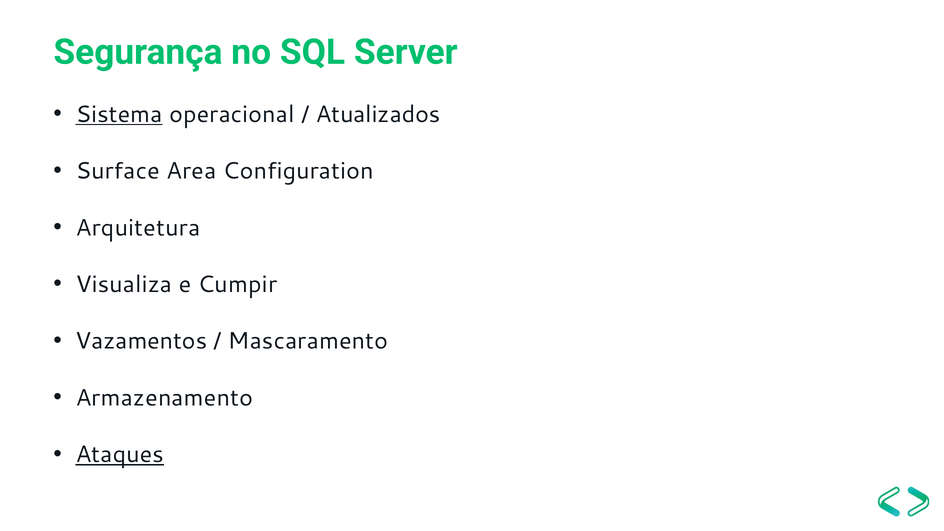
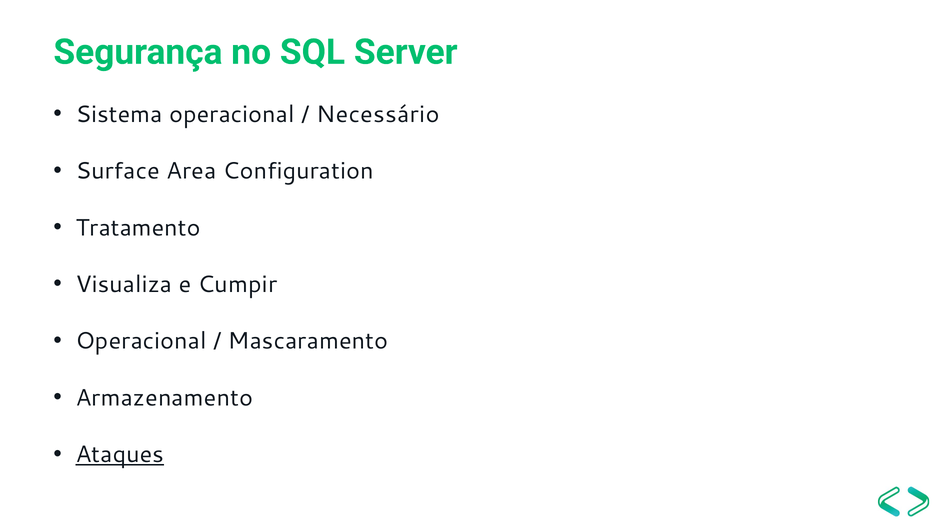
Sistema underline: present -> none
Atualizados: Atualizados -> Necessário
Arquitetura: Arquitetura -> Tratamento
Vazamentos at (141, 341): Vazamentos -> Operacional
